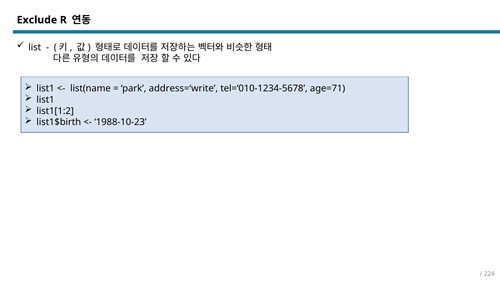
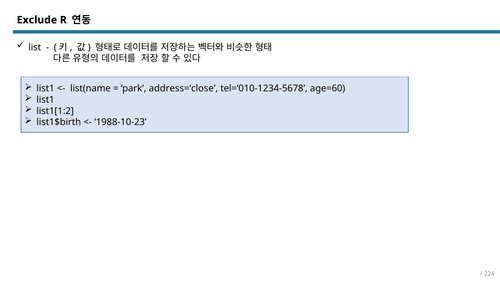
address=‘write: address=‘write -> address=‘close
age=71: age=71 -> age=60
